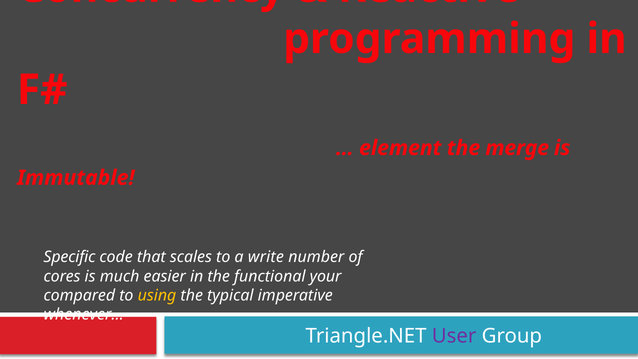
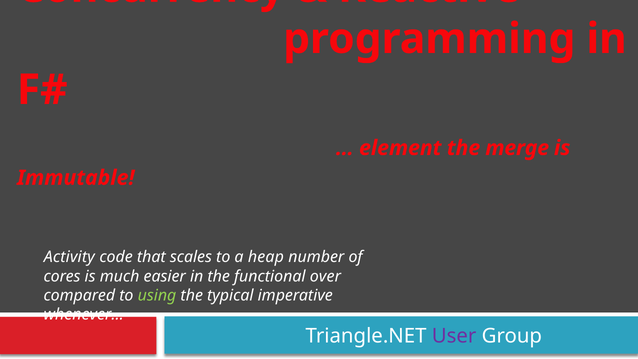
Specific: Specific -> Activity
write: write -> heap
your: your -> over
using colour: yellow -> light green
